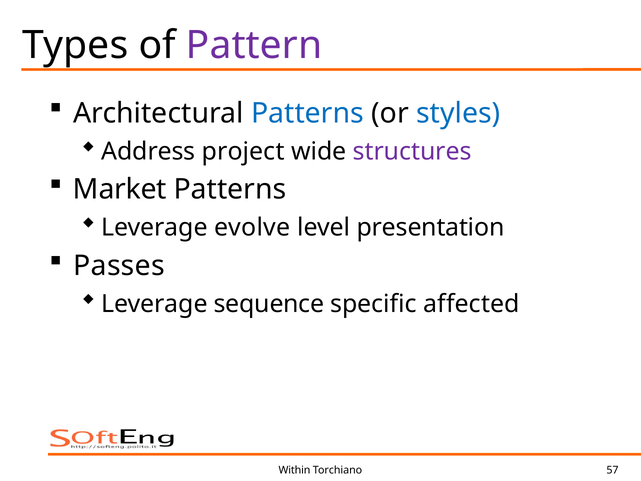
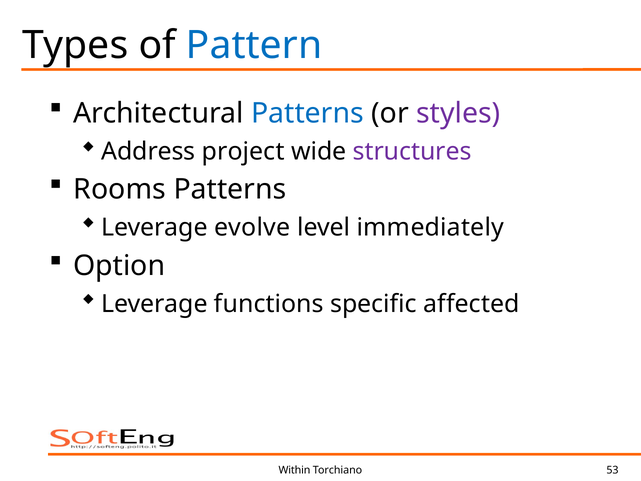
Pattern colour: purple -> blue
styles colour: blue -> purple
Market: Market -> Rooms
presentation: presentation -> immediately
Passes: Passes -> Option
sequence: sequence -> functions
57: 57 -> 53
